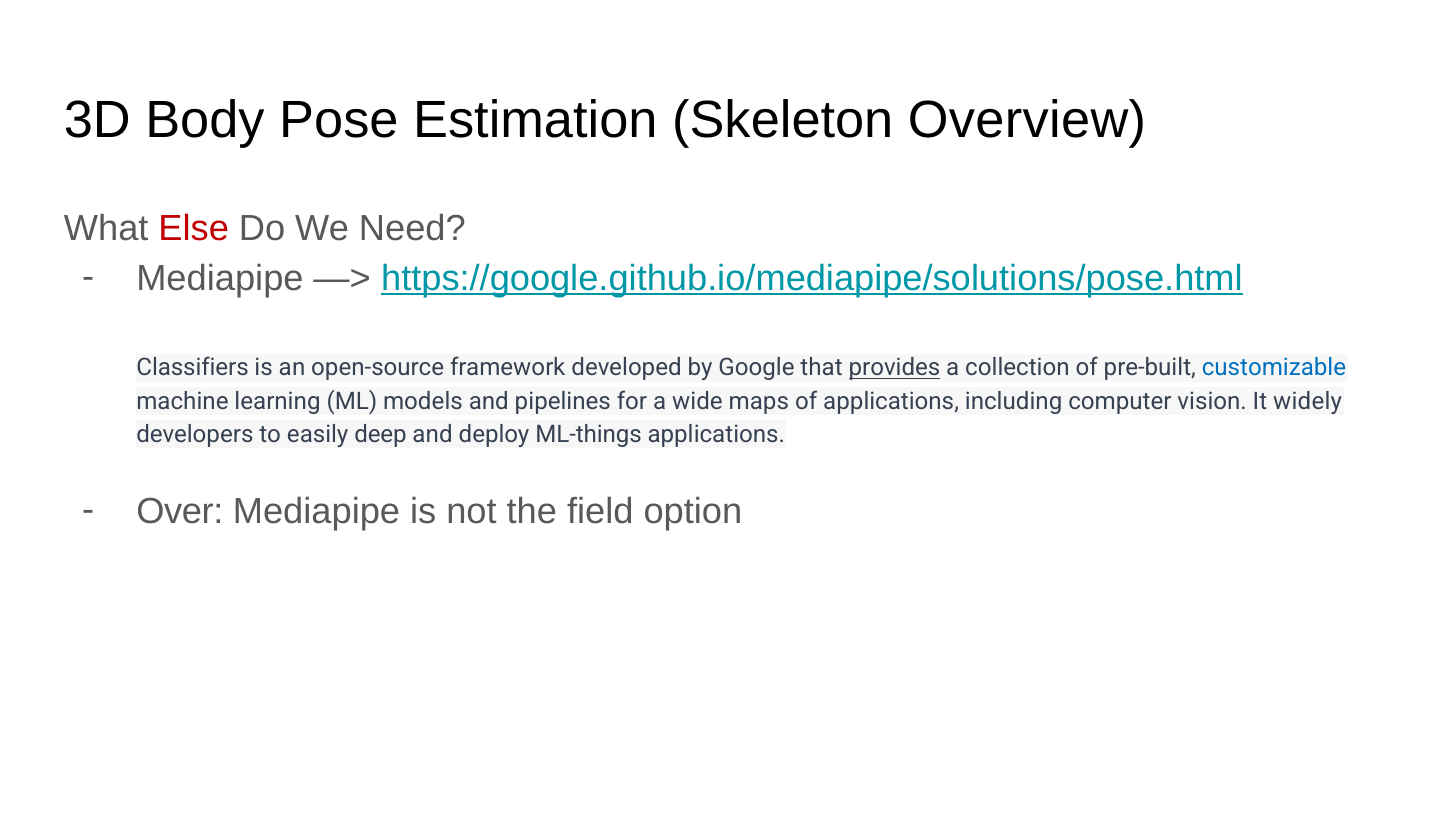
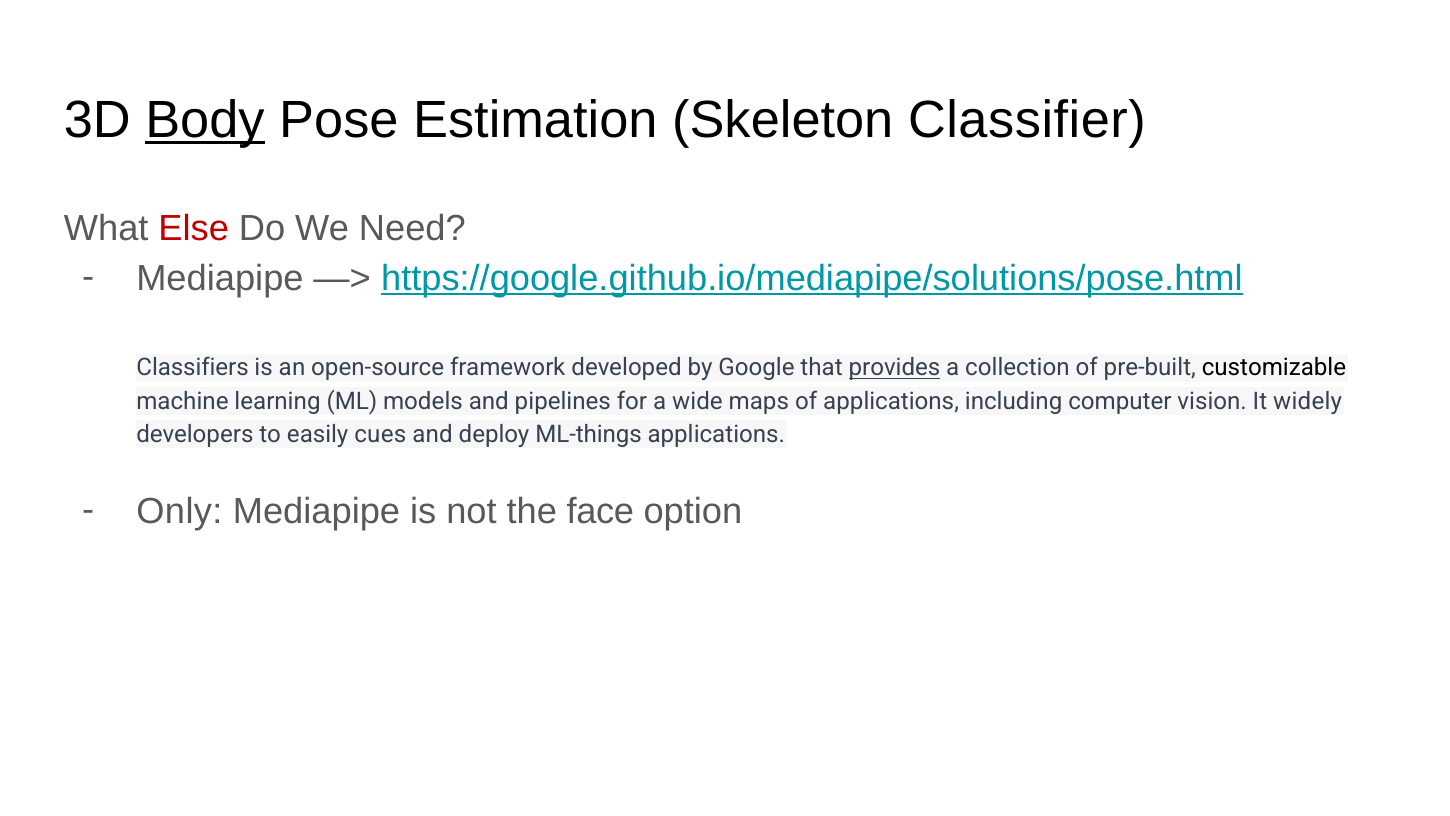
Body underline: none -> present
Overview: Overview -> Classifier
customizable colour: blue -> black
deep: deep -> cues
Over: Over -> Only
field: field -> face
